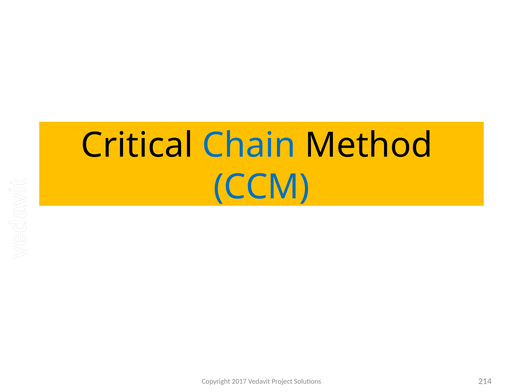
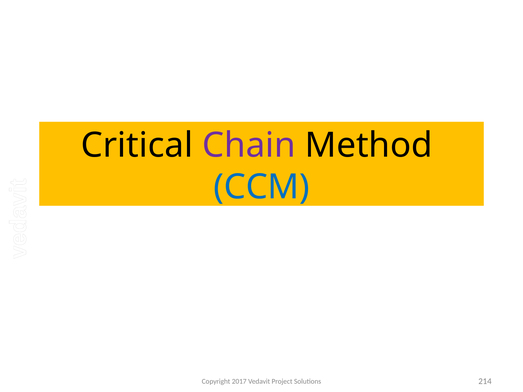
Chain colour: blue -> purple
